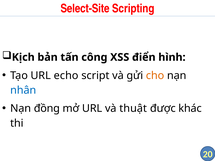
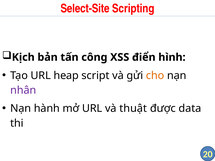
echo: echo -> heap
nhân colour: blue -> purple
đồng: đồng -> hành
khác: khác -> data
